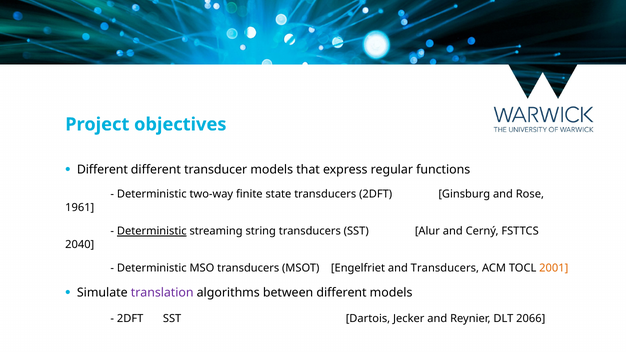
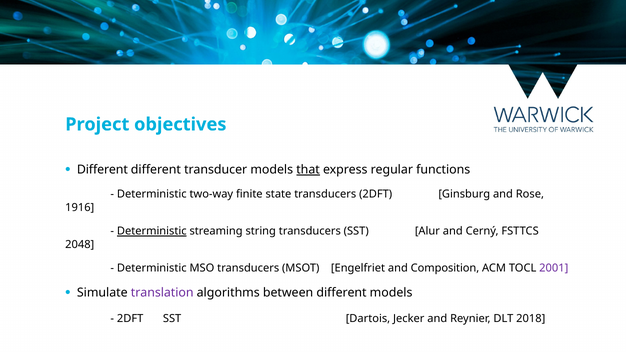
that underline: none -> present
1961: 1961 -> 1916
2040: 2040 -> 2048
and Transducers: Transducers -> Composition
2001 colour: orange -> purple
2066: 2066 -> 2018
